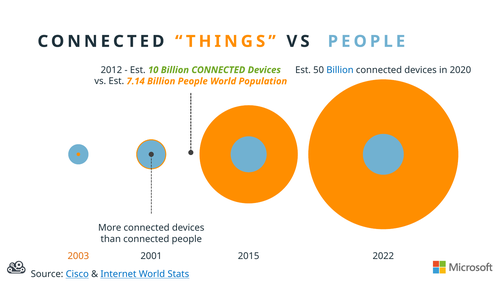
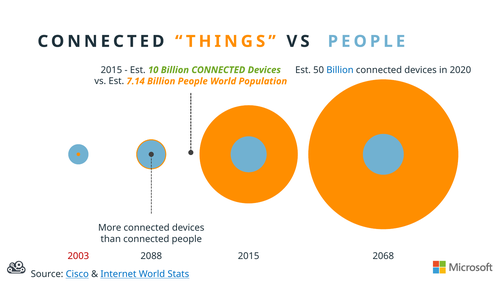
2012 at (111, 70): 2012 -> 2015
2003 colour: orange -> red
2001: 2001 -> 2088
2022: 2022 -> 2068
